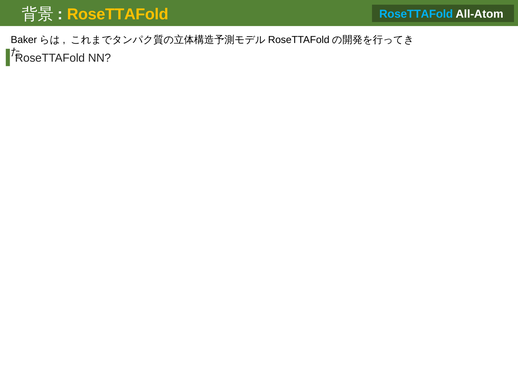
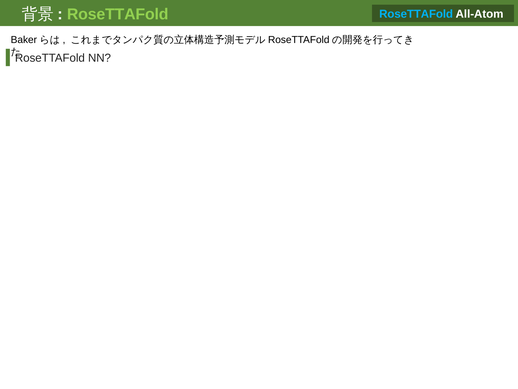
RoseTTAFold at (118, 14) colour: yellow -> light green
